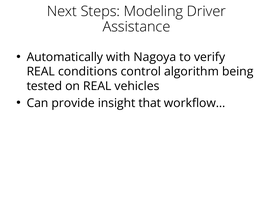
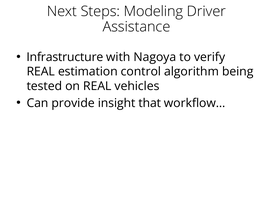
Automatically: Automatically -> Infrastructure
conditions: conditions -> estimation
